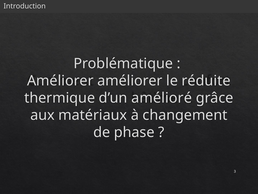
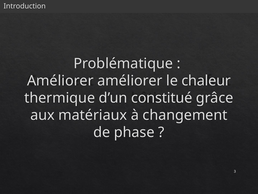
réduite: réduite -> chaleur
amélioré: amélioré -> constitué
